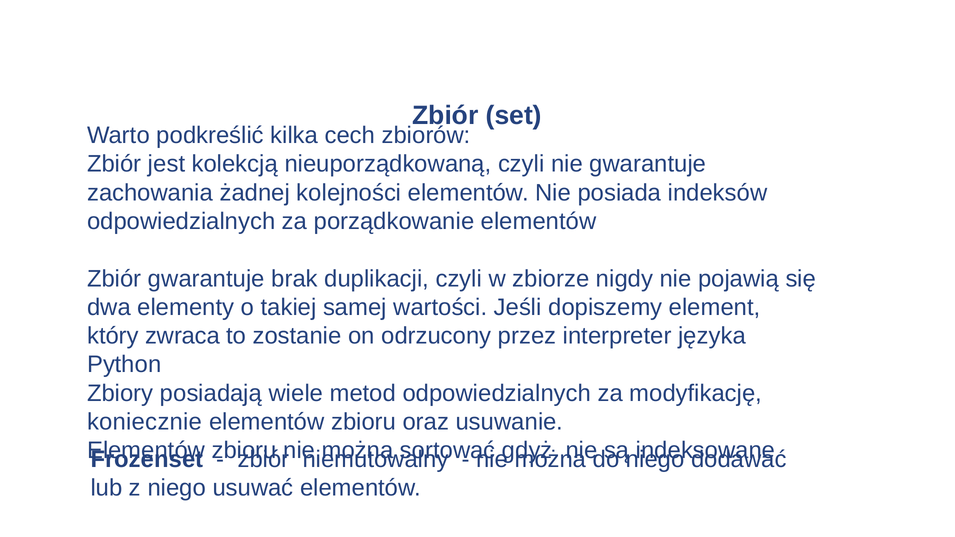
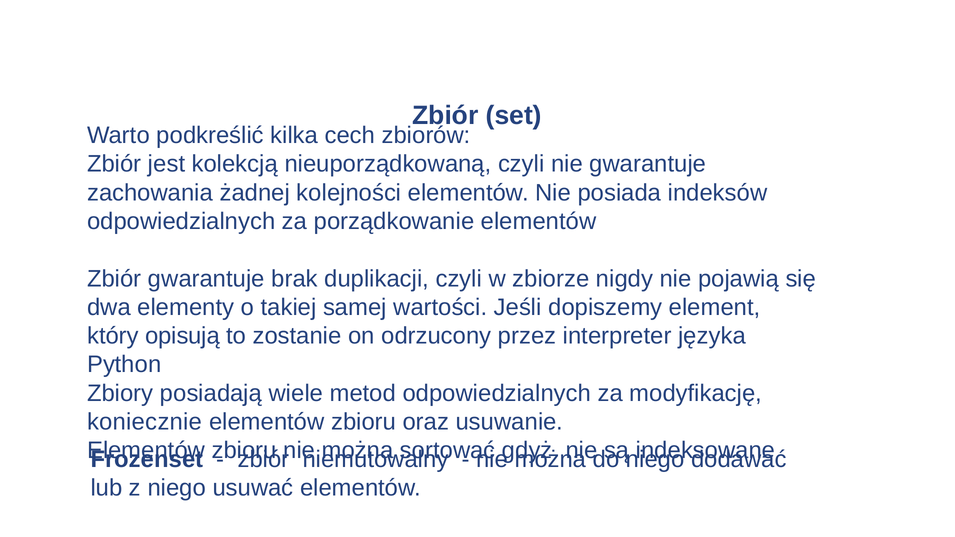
zwraca: zwraca -> opisują
